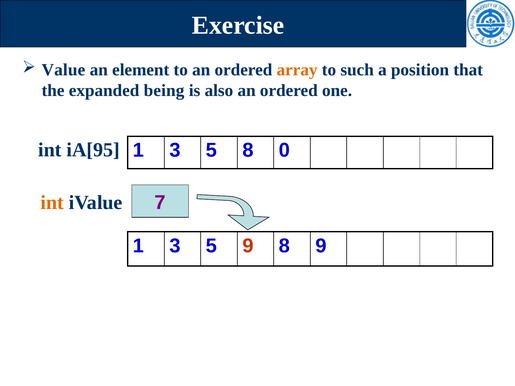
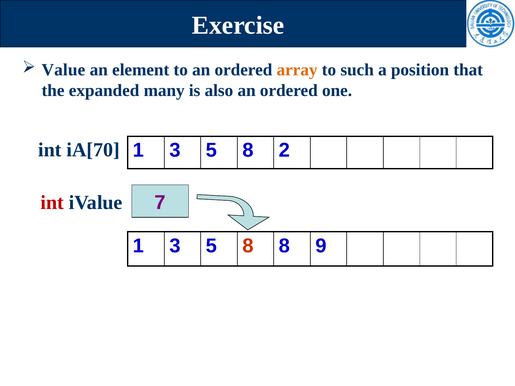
being: being -> many
iA[95: iA[95 -> iA[70
0: 0 -> 2
int at (52, 203) colour: orange -> red
9 at (248, 246): 9 -> 8
